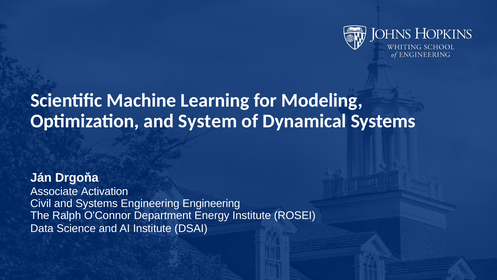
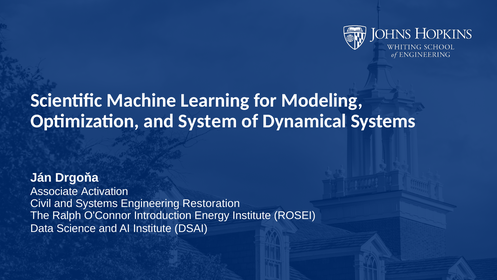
Engineering Engineering: Engineering -> Restoration
Department: Department -> Introduction
